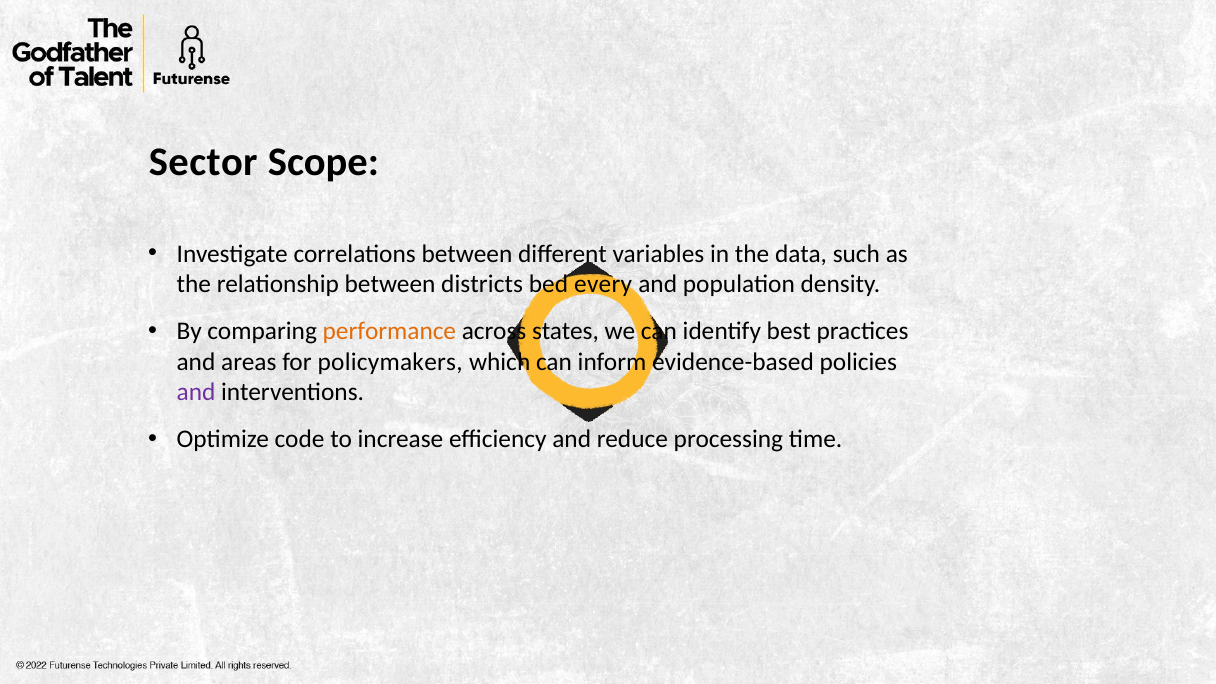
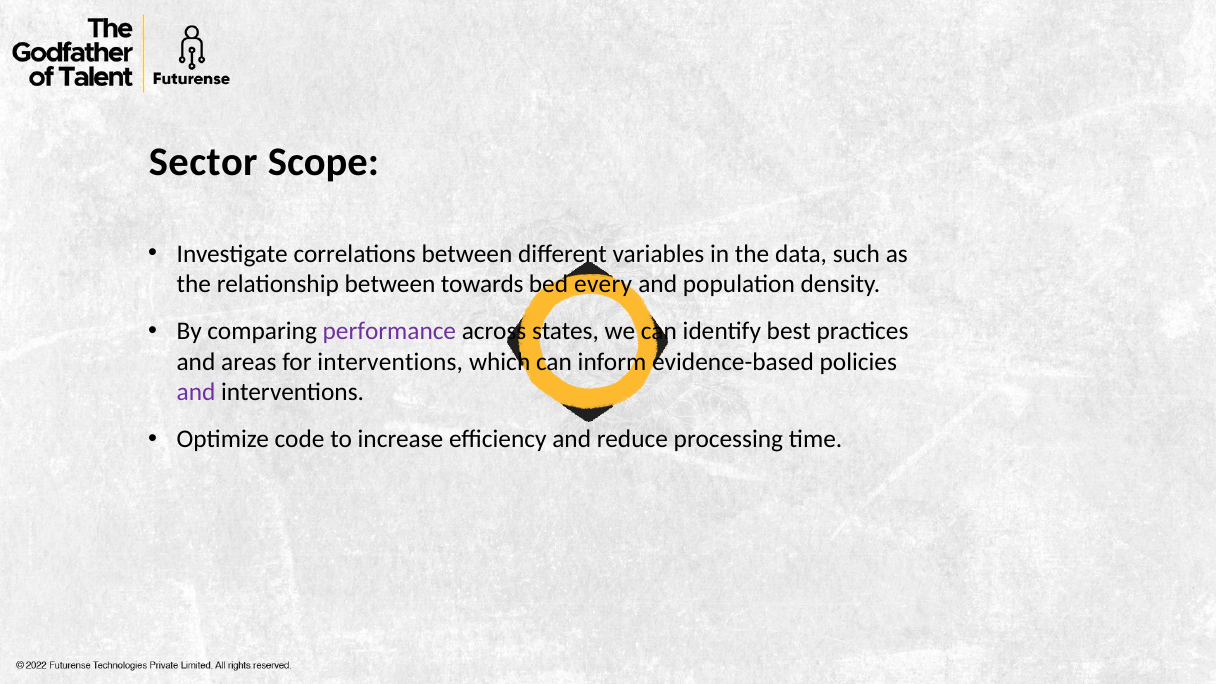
districts: districts -> towards
performance colour: orange -> purple
for policymakers: policymakers -> interventions
